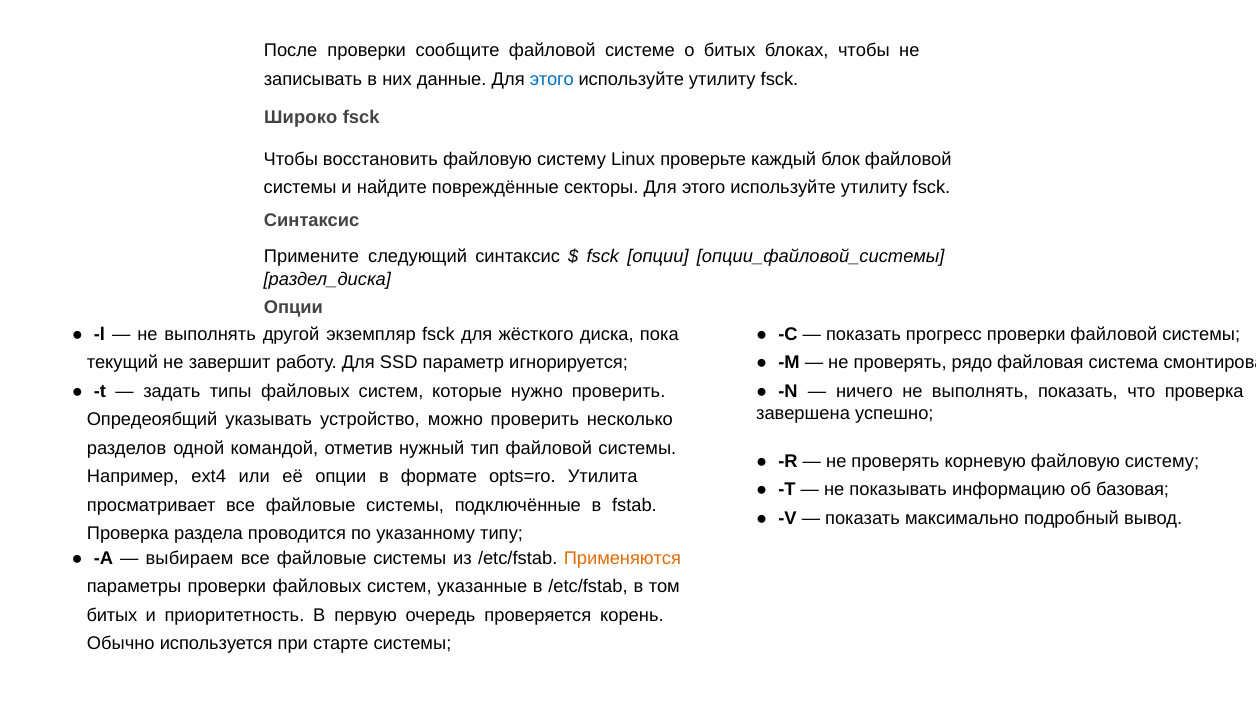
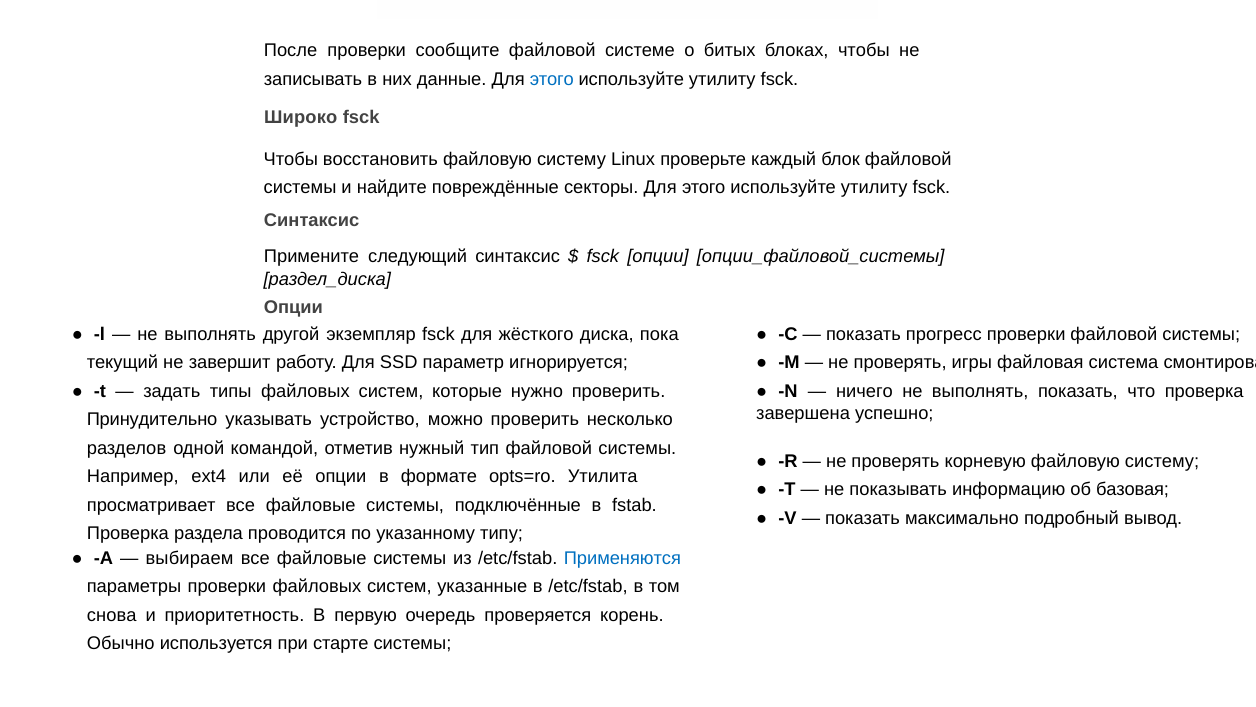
рядо: рядо -> игры
Опредеоябщий: Опредеоябщий -> Принудительно
Применяются colour: orange -> blue
битых at (112, 615): битых -> снова
